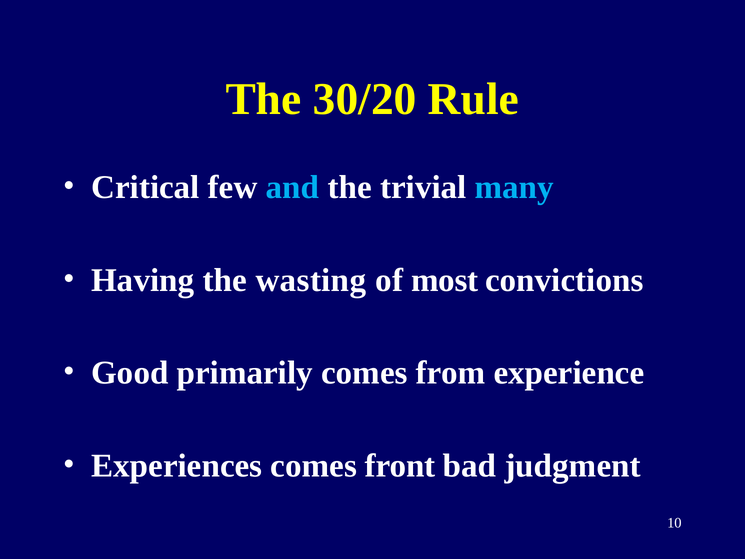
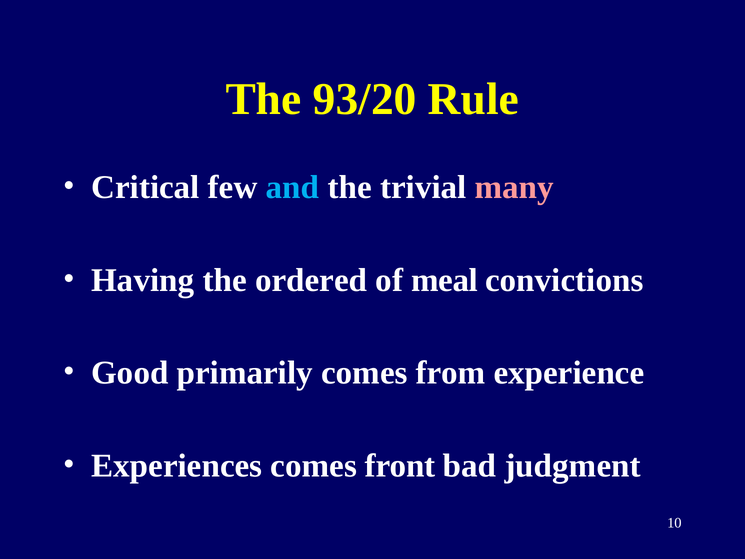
30/20: 30/20 -> 93/20
many colour: light blue -> pink
wasting: wasting -> ordered
most: most -> meal
